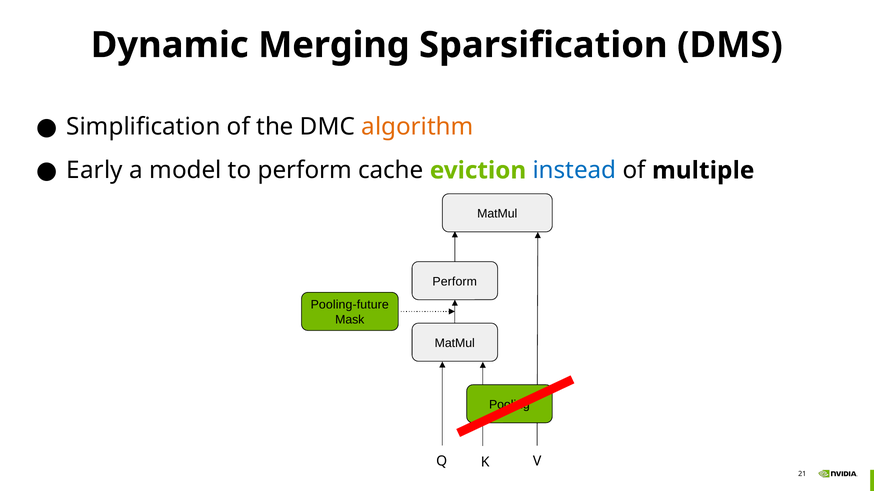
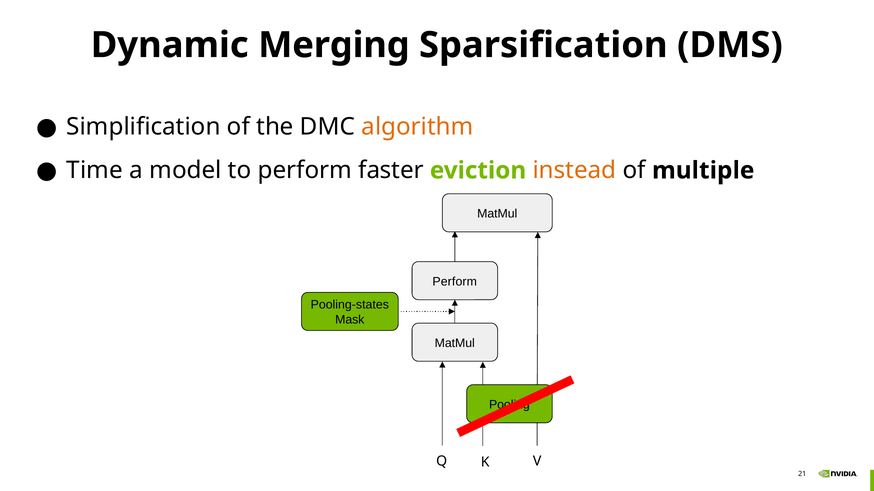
Early: Early -> Time
cache: cache -> faster
instead colour: blue -> orange
Pooling-future: Pooling-future -> Pooling-states
